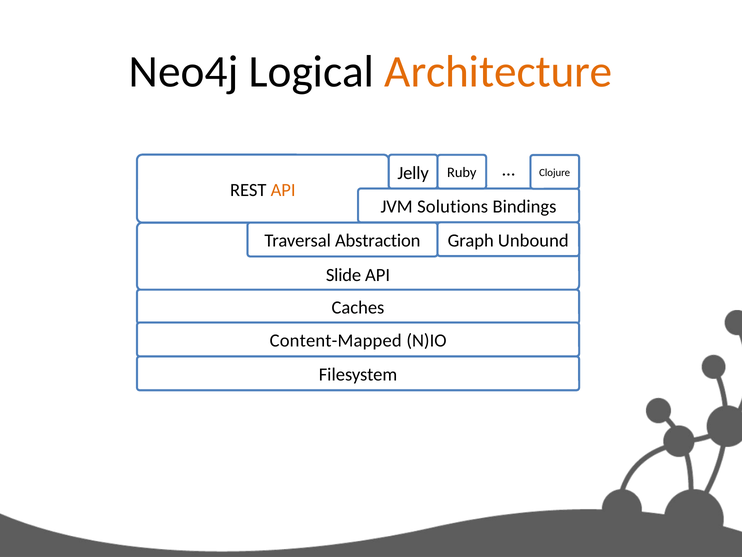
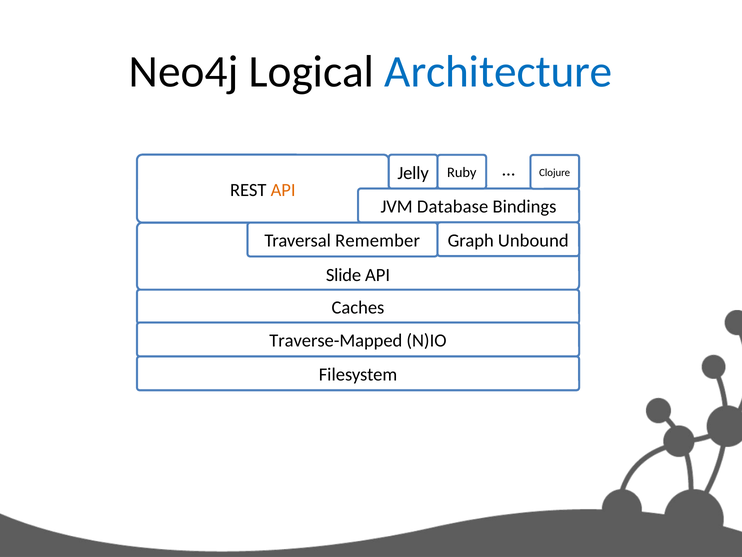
Architecture colour: orange -> blue
Solutions: Solutions -> Database
Abstraction: Abstraction -> Remember
Content-Mapped: Content-Mapped -> Traverse-Mapped
